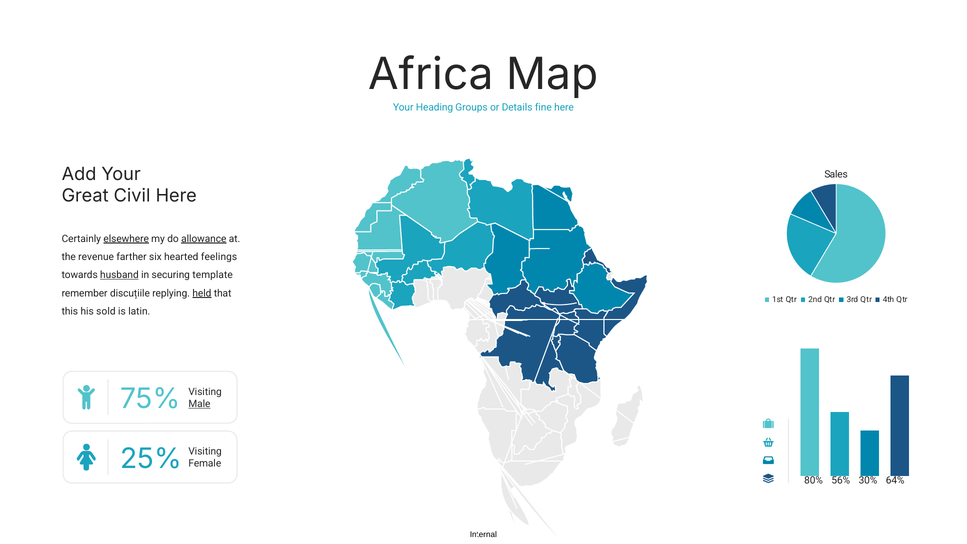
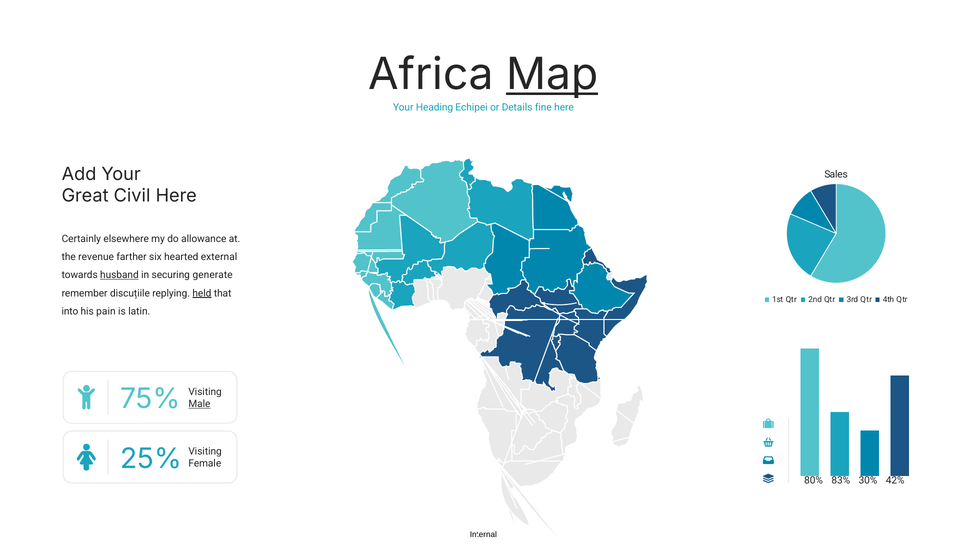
Map underline: none -> present
Groups: Groups -> Echipei
elsewhere underline: present -> none
allowance underline: present -> none
feelings: feelings -> external
template: template -> generate
this: this -> into
sold: sold -> pain
56%: 56% -> 83%
64%: 64% -> 42%
